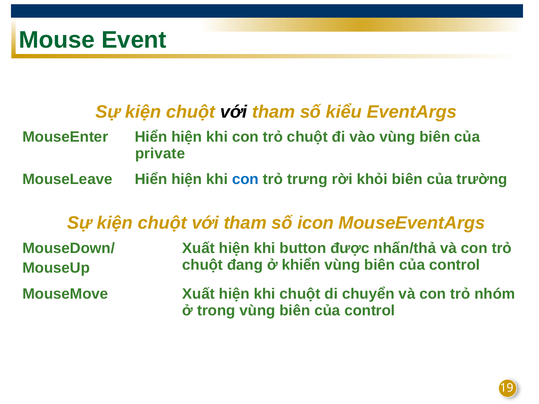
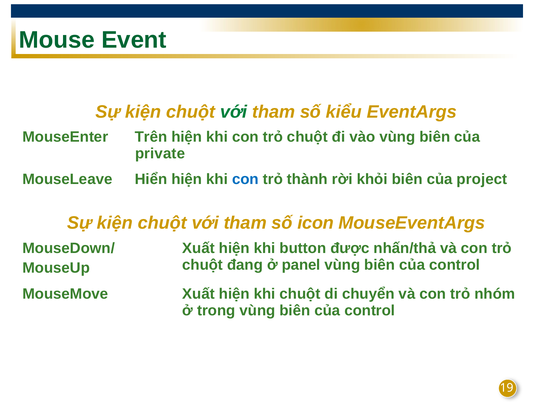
với at (234, 112) colour: black -> green
MouseEnter Hiển: Hiển -> Trên
trưng: trưng -> thành
trường: trường -> project
khiển: khiển -> panel
